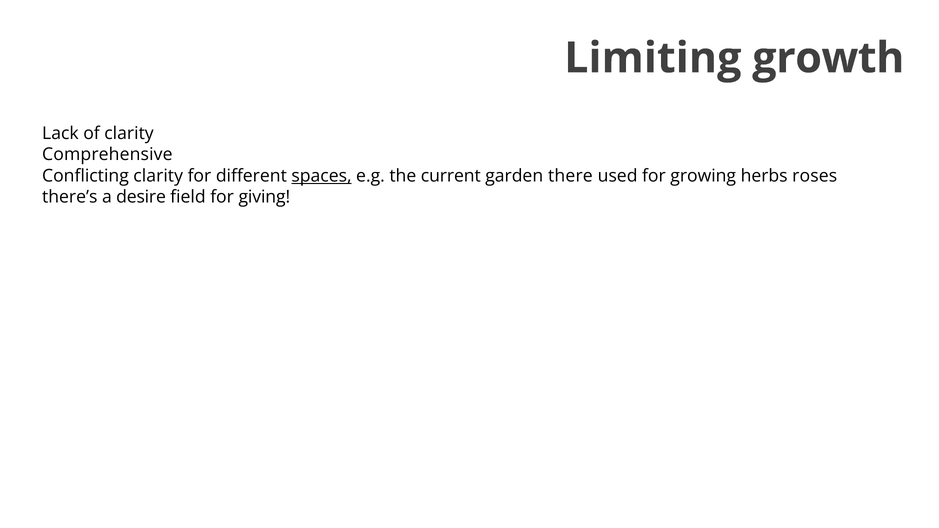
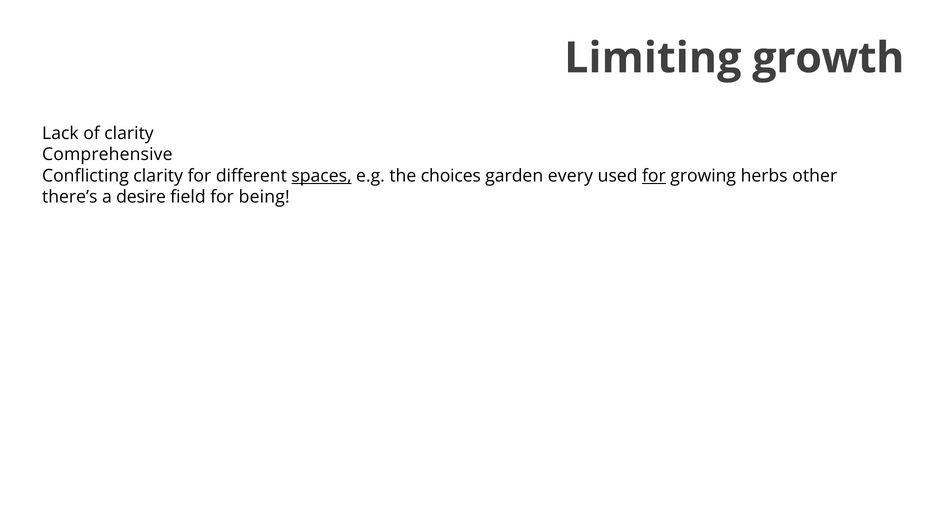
current: current -> choices
there: there -> every
for at (654, 176) underline: none -> present
roses: roses -> other
giving: giving -> being
